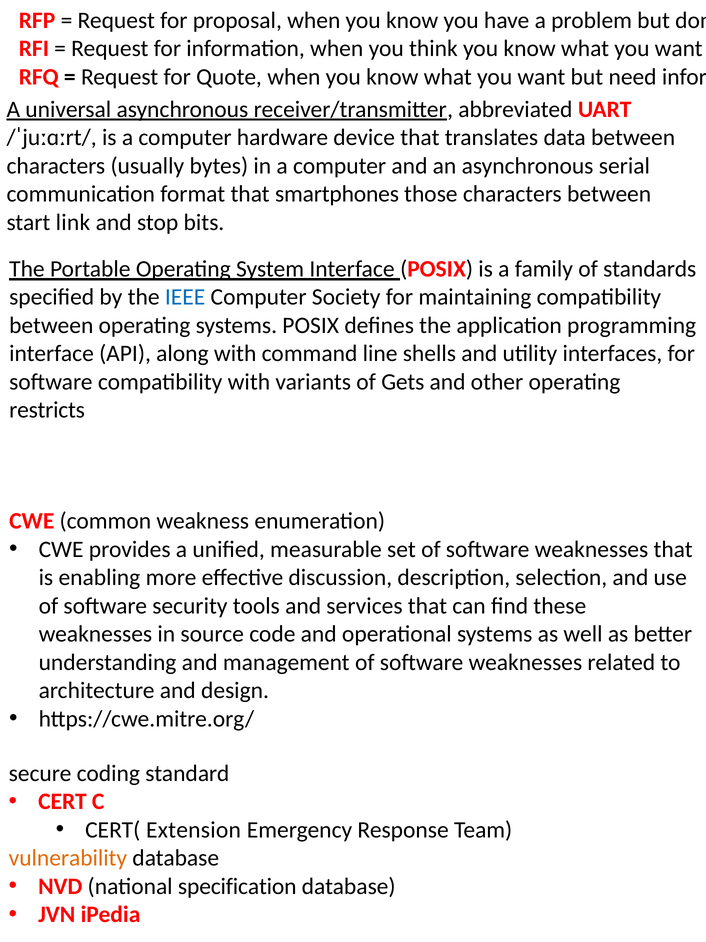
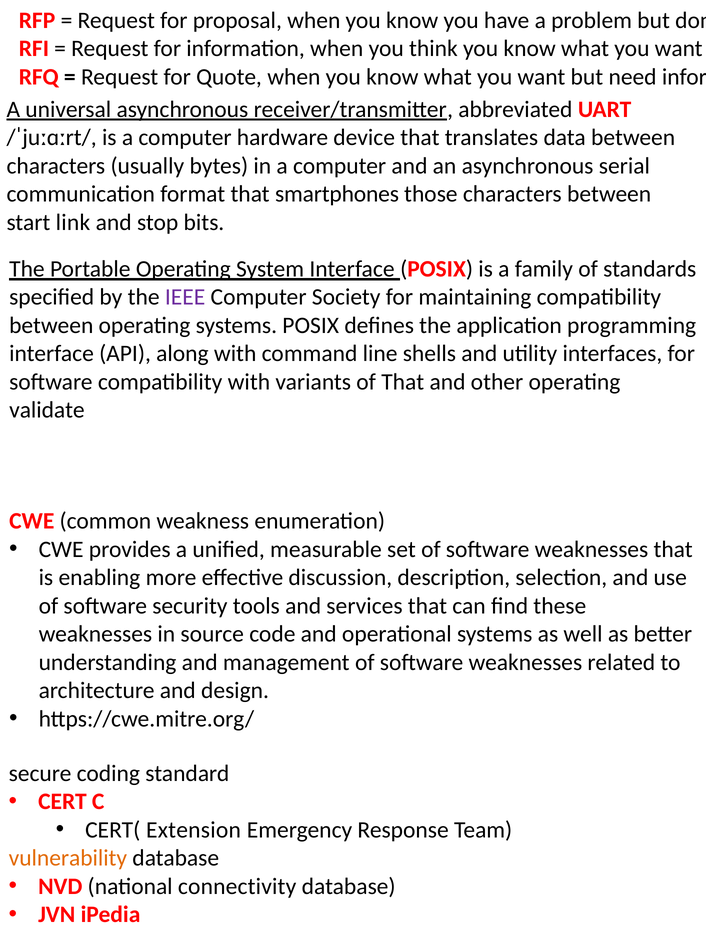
IEEE colour: blue -> purple
of Gets: Gets -> That
restricts: restricts -> validate
specification: specification -> connectivity
